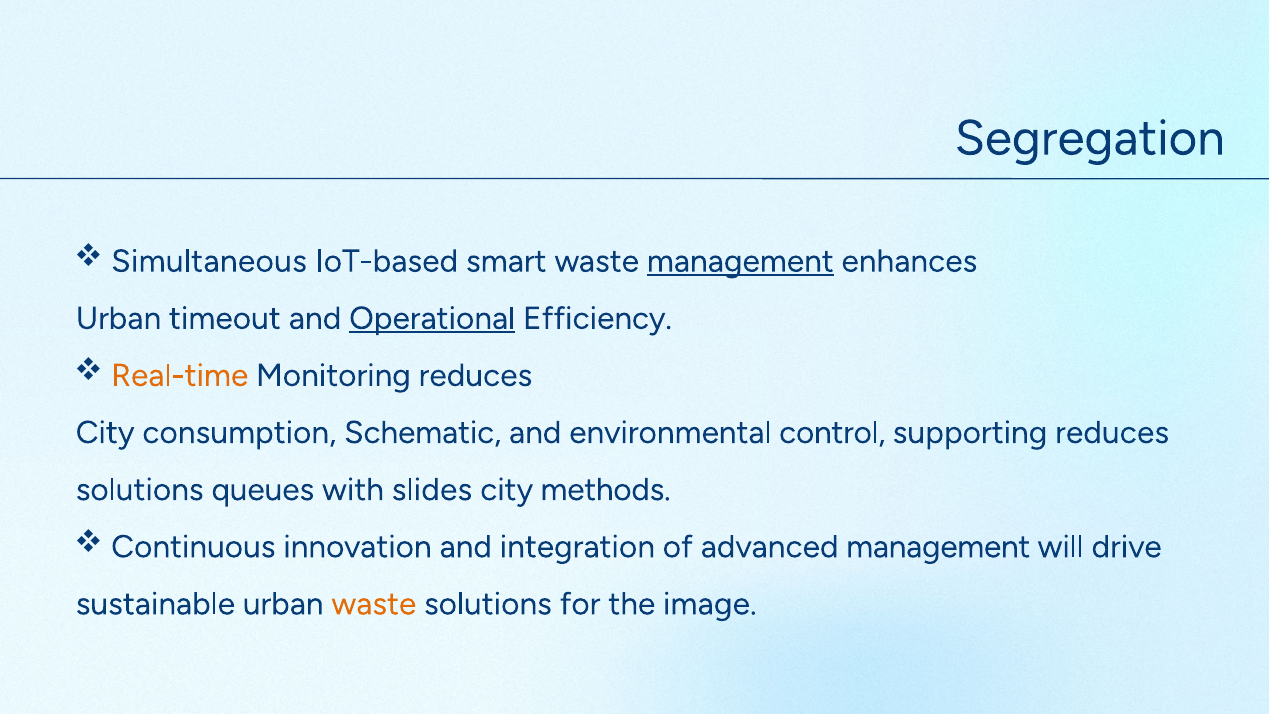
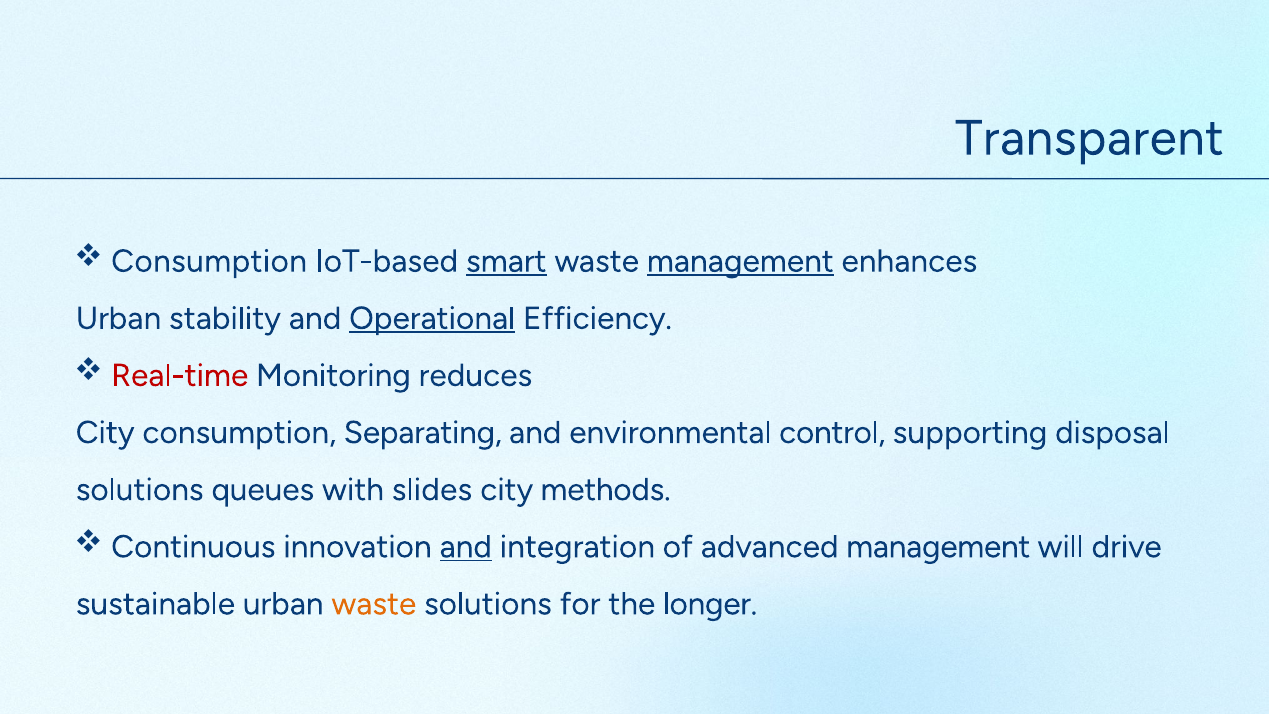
Segregation: Segregation -> Transparent
Simultaneous at (209, 261): Simultaneous -> Consumption
smart underline: none -> present
timeout: timeout -> stability
Real-time colour: orange -> red
Schematic: Schematic -> Separating
supporting reduces: reduces -> disposal
and at (466, 547) underline: none -> present
image: image -> longer
